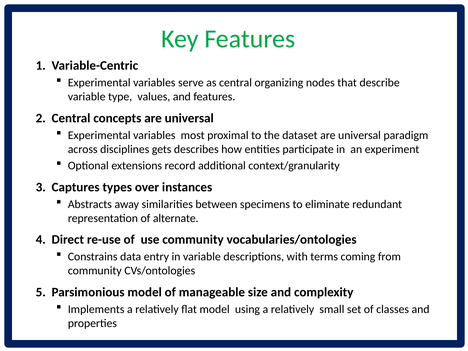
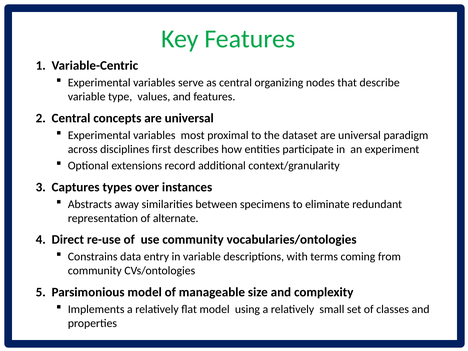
gets: gets -> first
